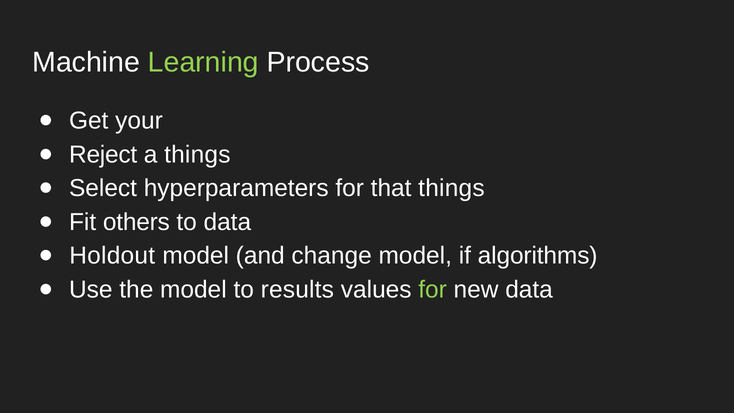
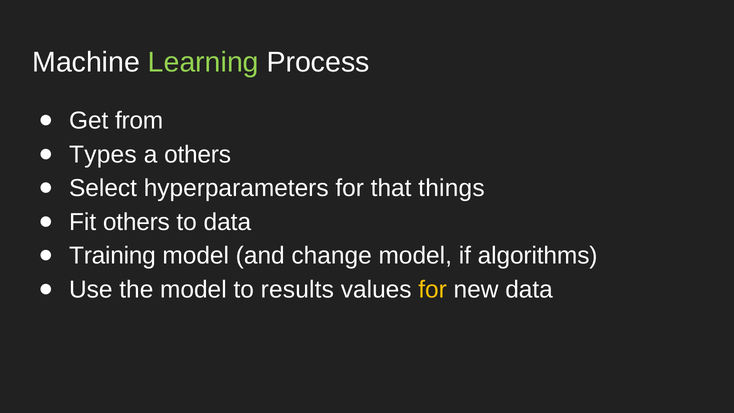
your: your -> from
Reject: Reject -> Types
a things: things -> others
Holdout: Holdout -> Training
for at (433, 289) colour: light green -> yellow
